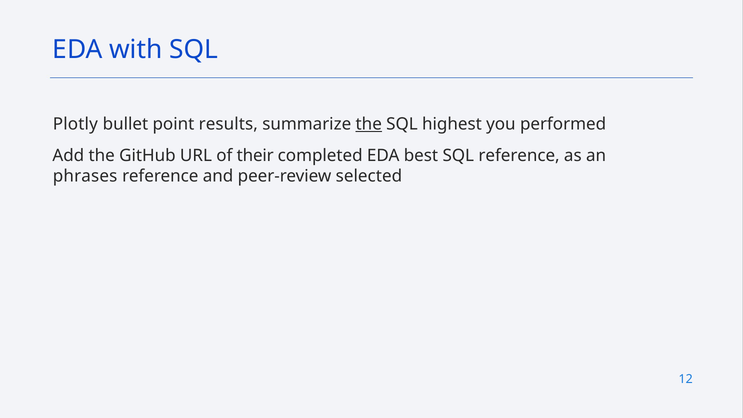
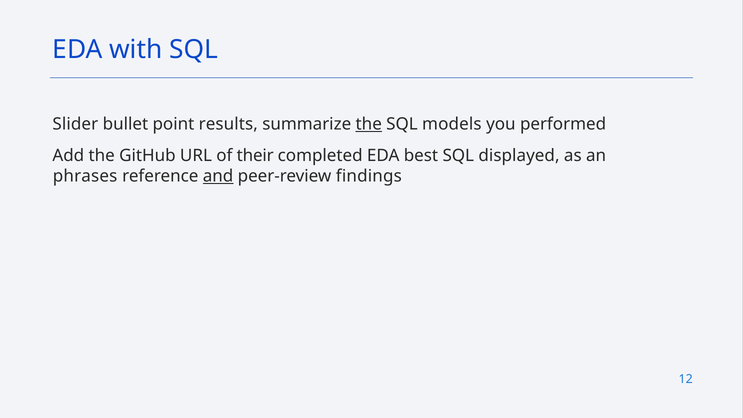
Plotly: Plotly -> Slider
highest: highest -> models
SQL reference: reference -> displayed
and underline: none -> present
selected: selected -> findings
